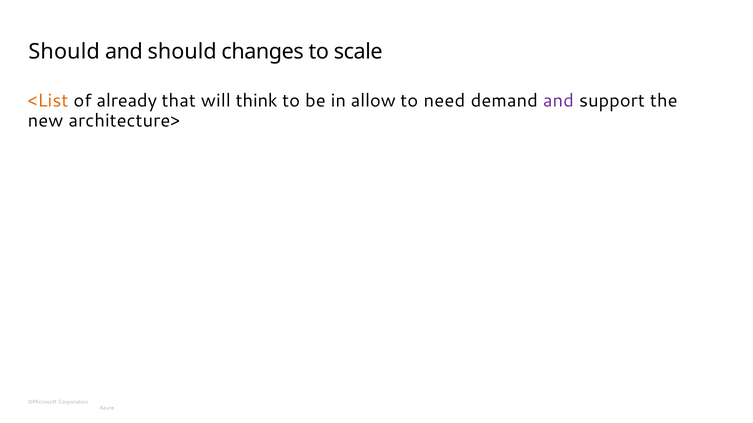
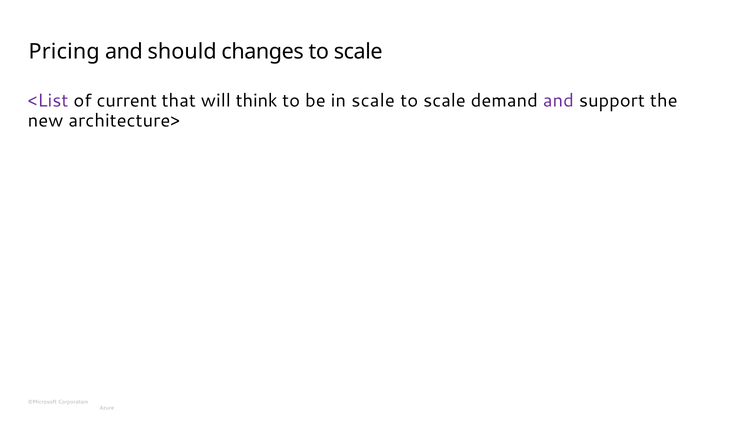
Should at (64, 52): Should -> Pricing
<List colour: orange -> purple
already: already -> current
in allow: allow -> scale
need at (444, 101): need -> scale
